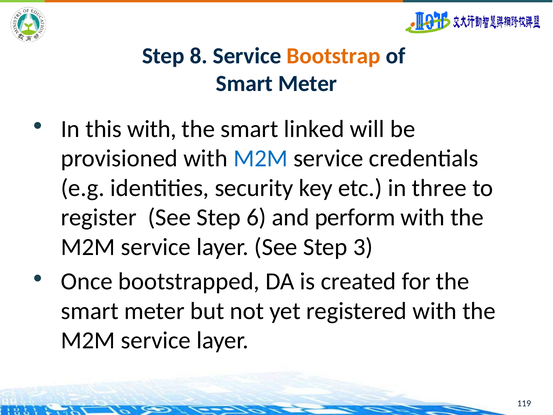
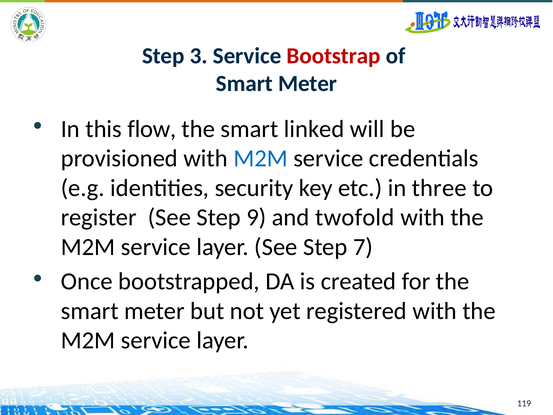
8: 8 -> 3
Bootstrap colour: orange -> red
this with: with -> flow
6: 6 -> 9
perform: perform -> twofold
3: 3 -> 7
